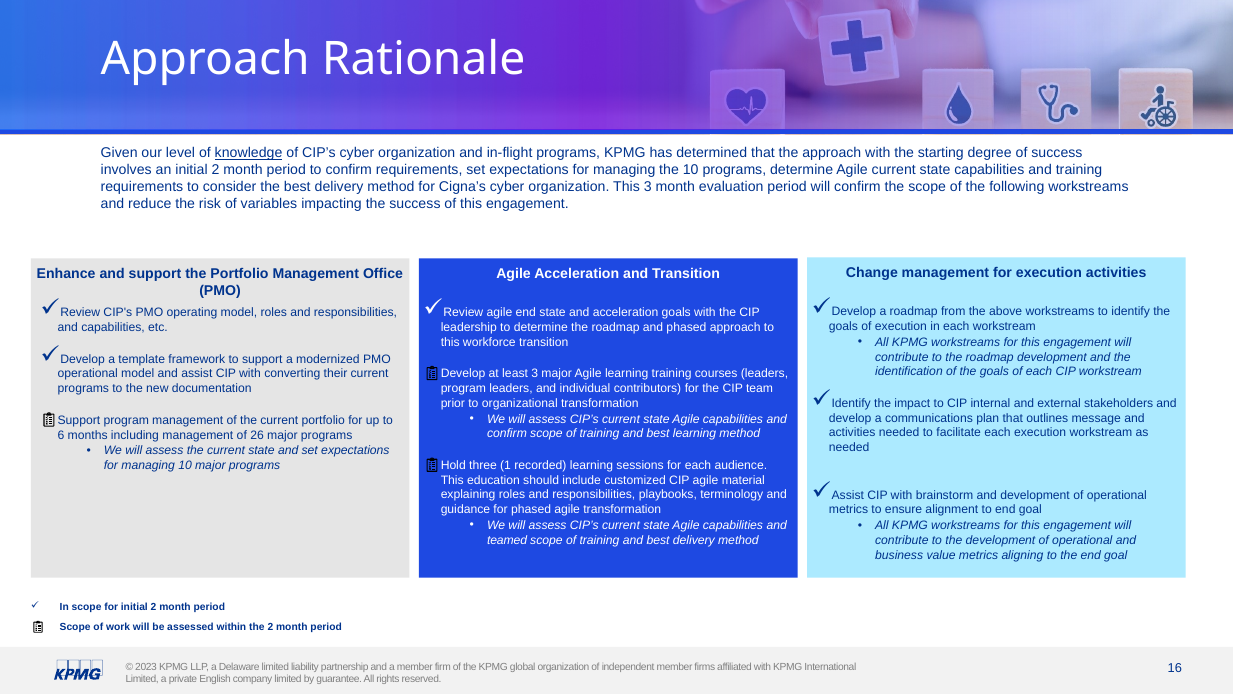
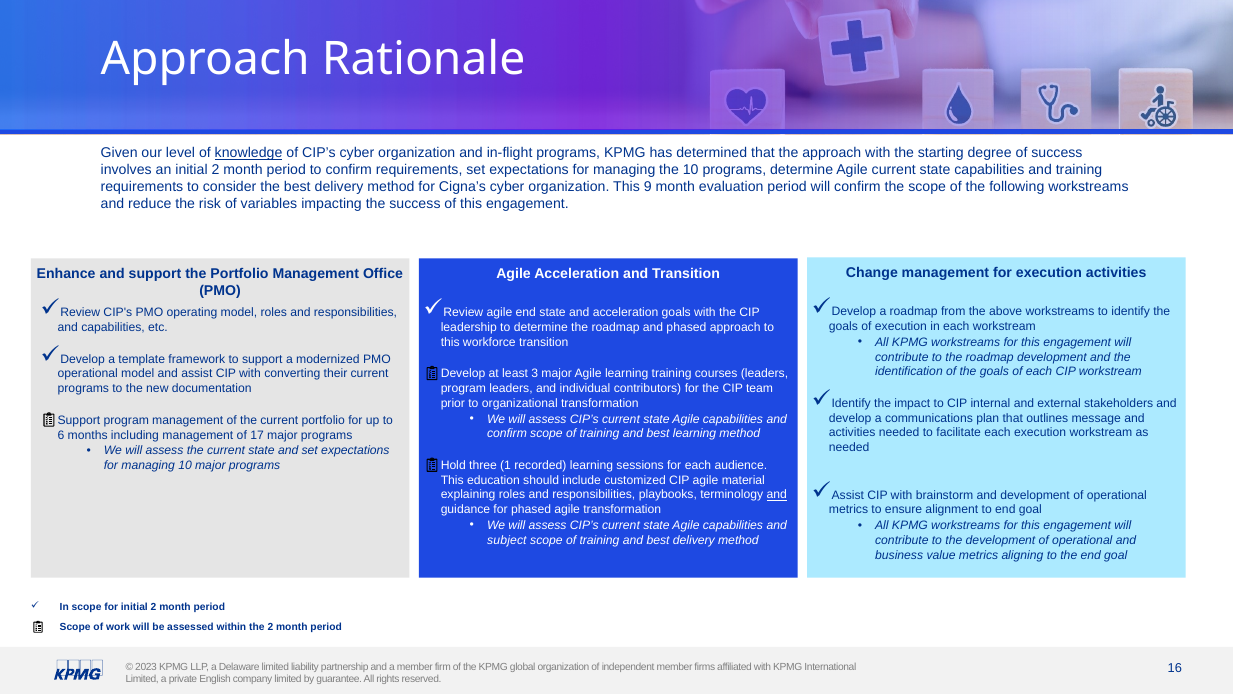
This 3: 3 -> 9
26: 26 -> 17
and at (777, 495) underline: none -> present
teamed: teamed -> subject
